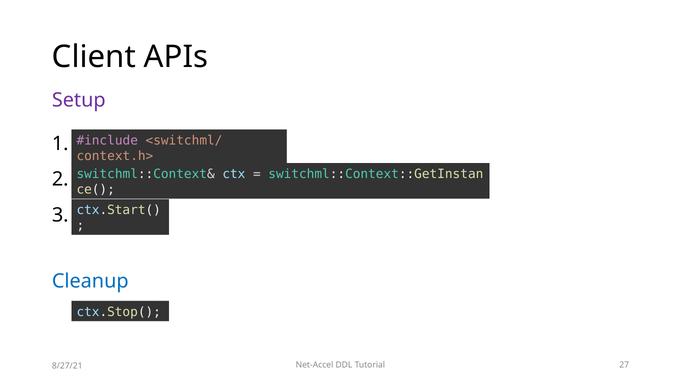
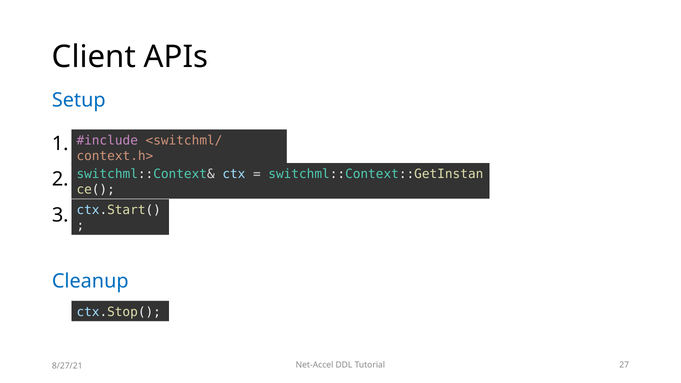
Setup colour: purple -> blue
